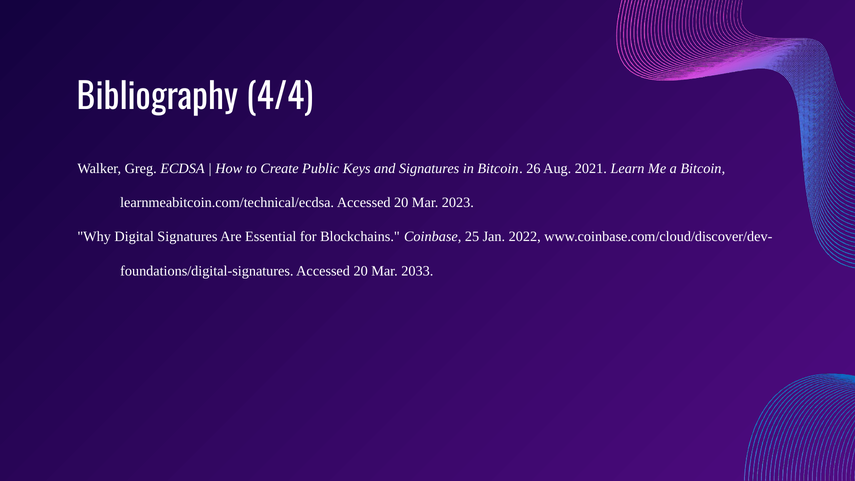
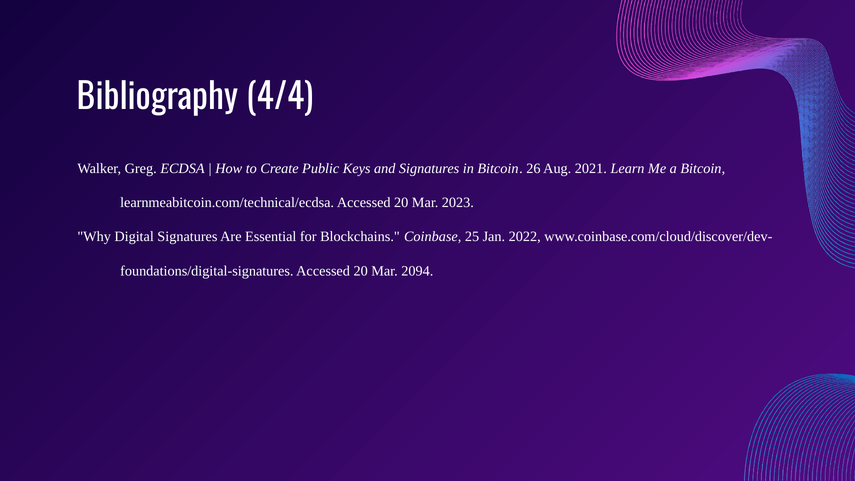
2033: 2033 -> 2094
